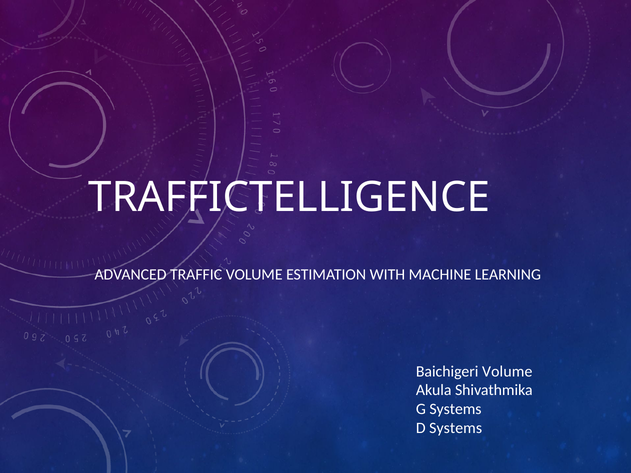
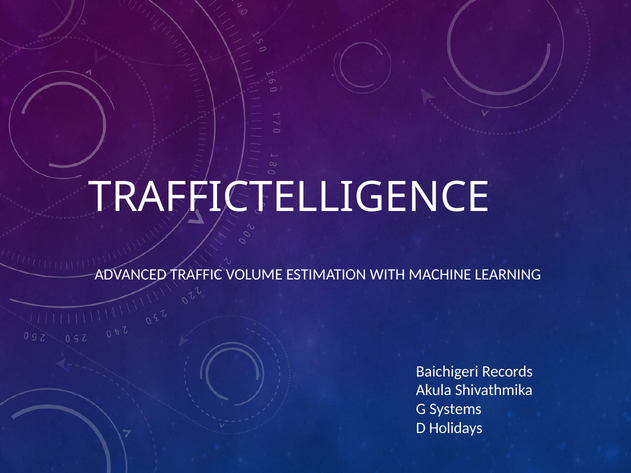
Baichigeri Volume: Volume -> Records
D Systems: Systems -> Holidays
